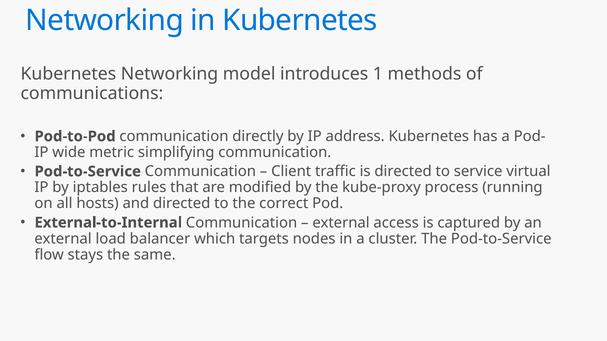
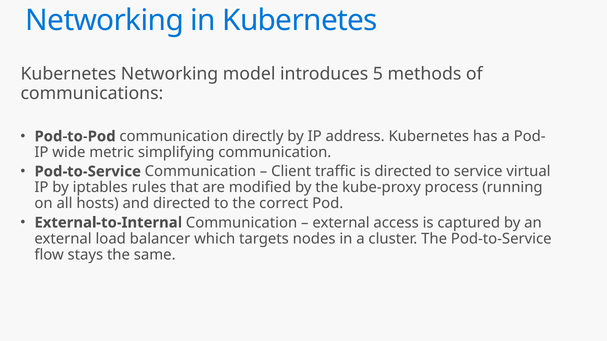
1: 1 -> 5
